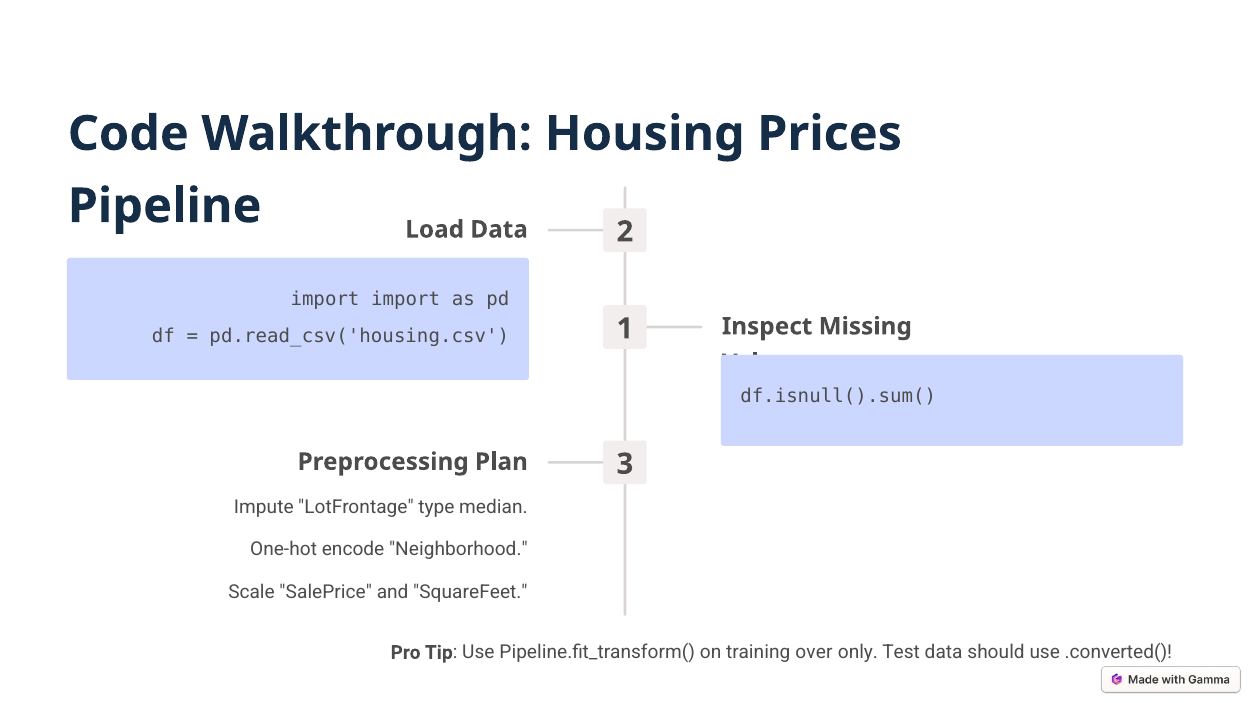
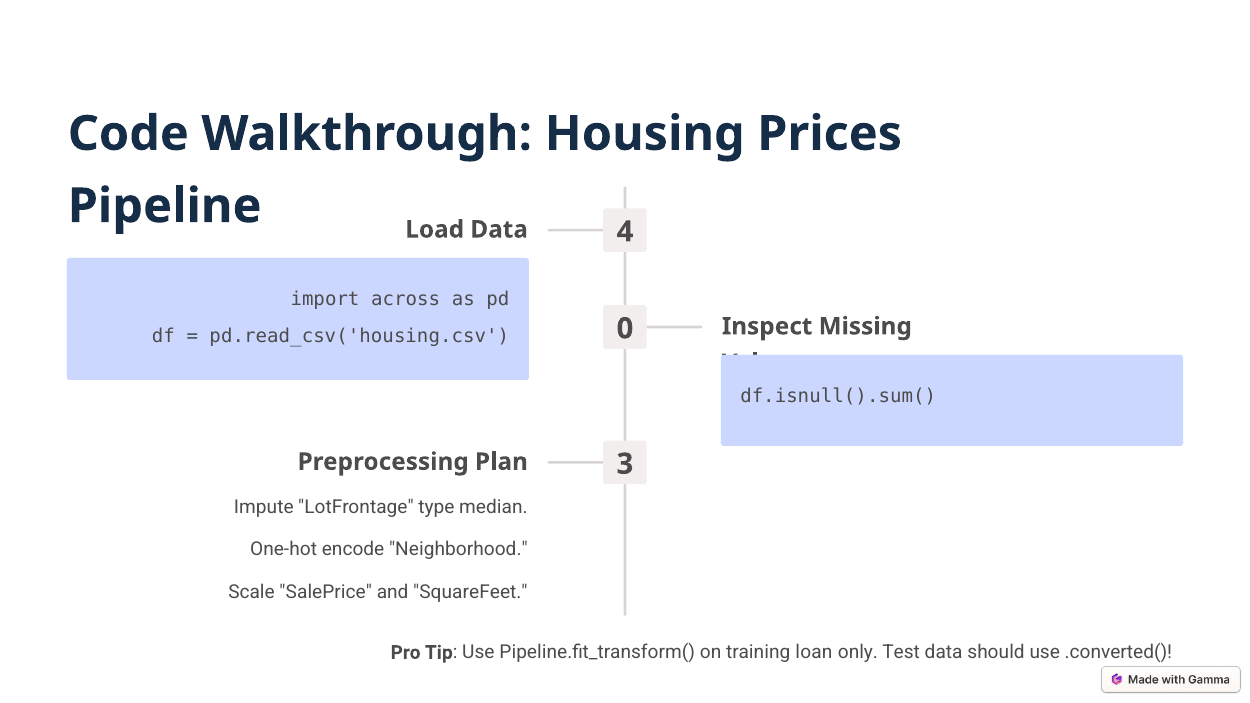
2: 2 -> 4
import import: import -> across
1: 1 -> 0
over: over -> loan
